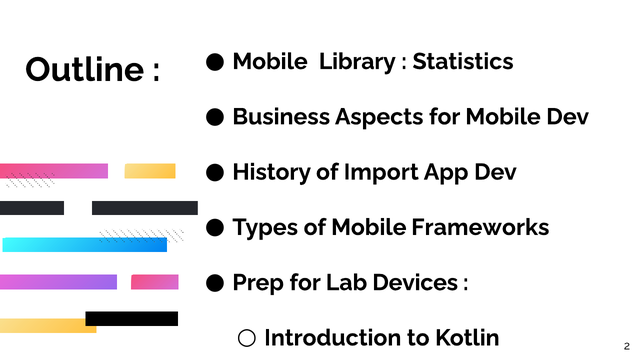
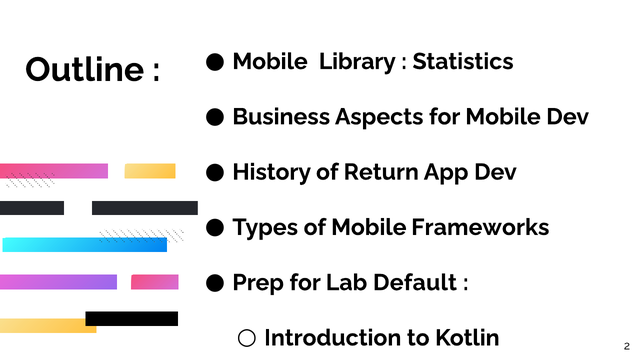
Import: Import -> Return
Devices: Devices -> Default
